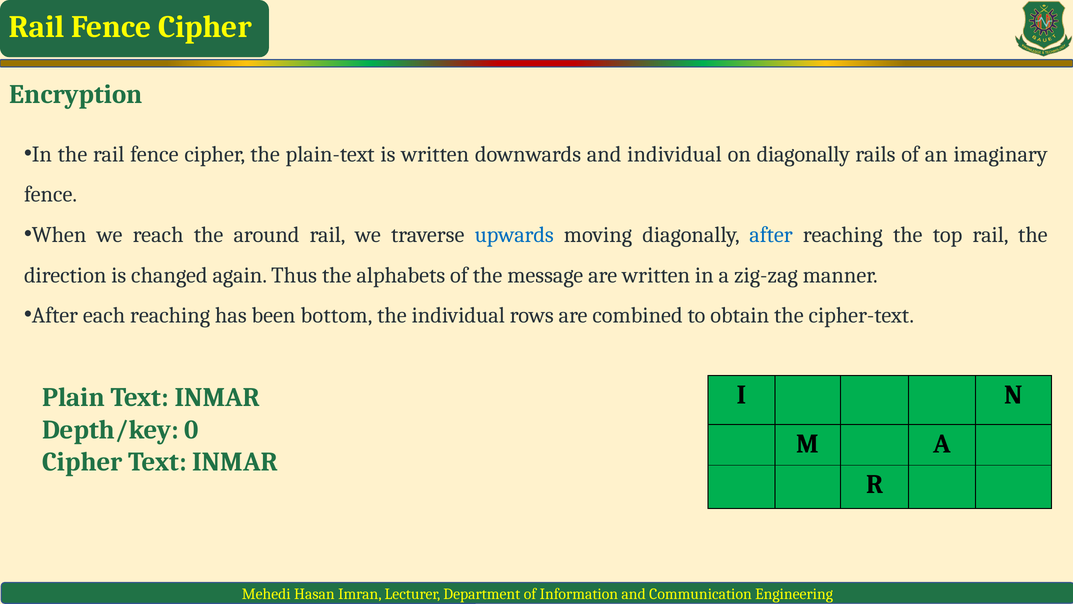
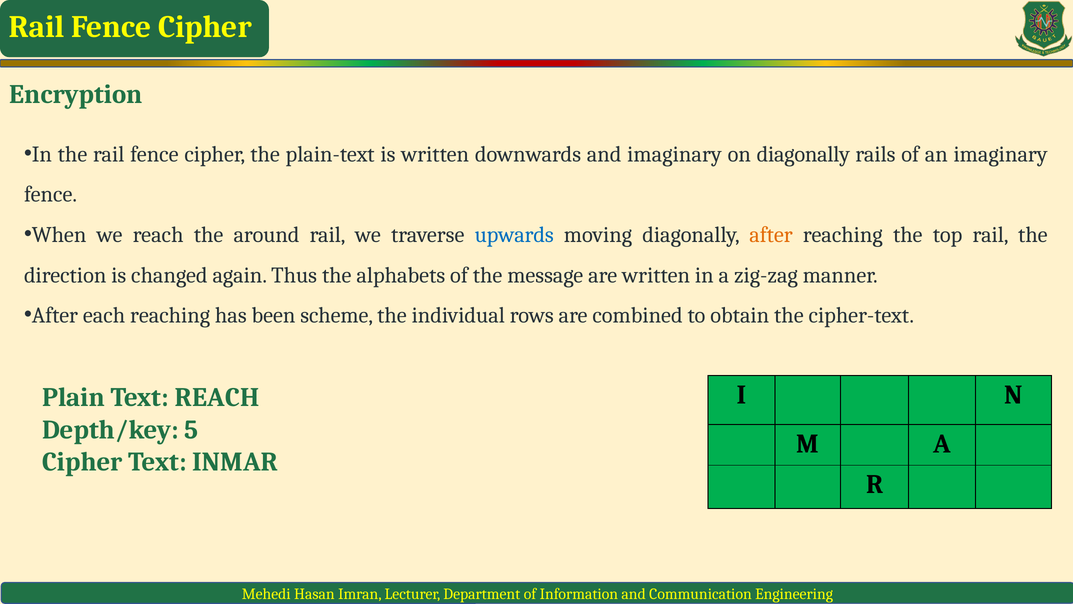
and individual: individual -> imaginary
after at (771, 235) colour: blue -> orange
bottom: bottom -> scheme
Plain Text INMAR: INMAR -> REACH
0: 0 -> 5
